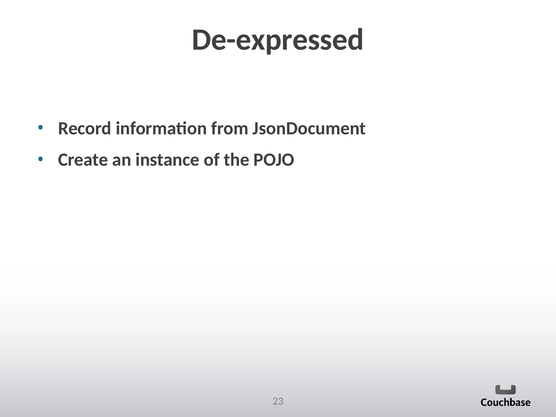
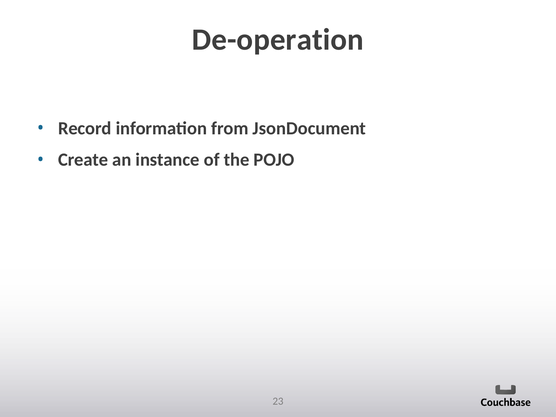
De-expressed: De-expressed -> De-operation
